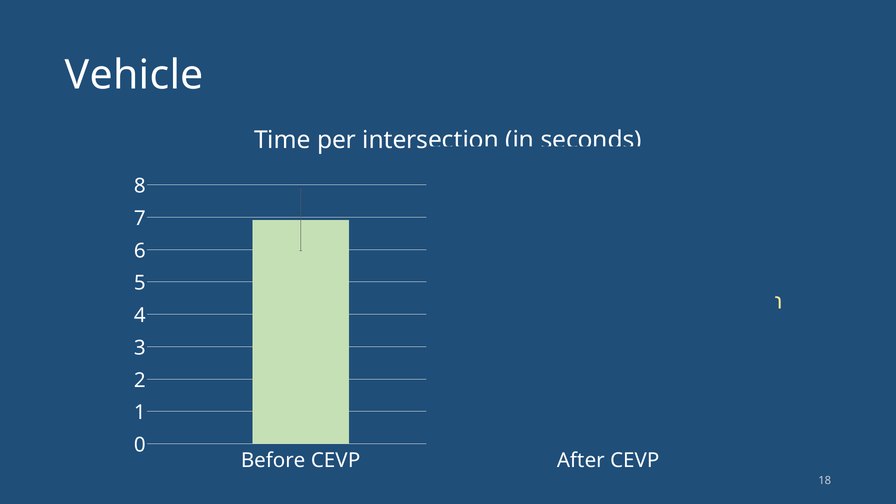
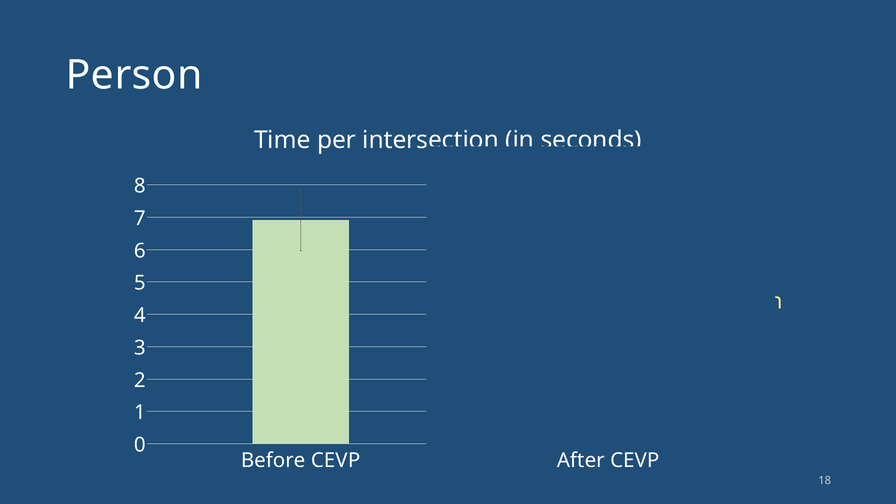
Vehicle: Vehicle -> Person
